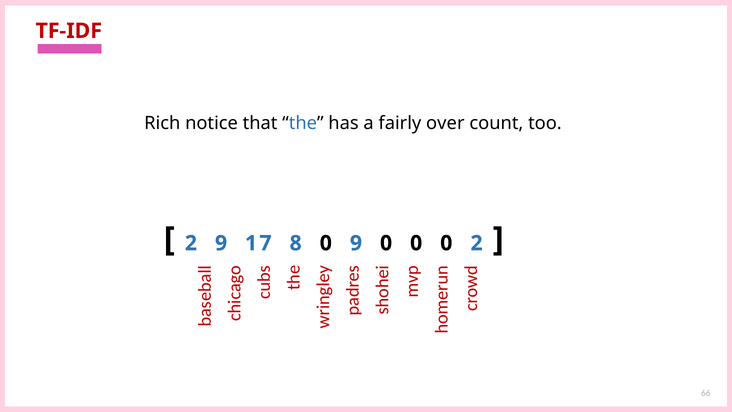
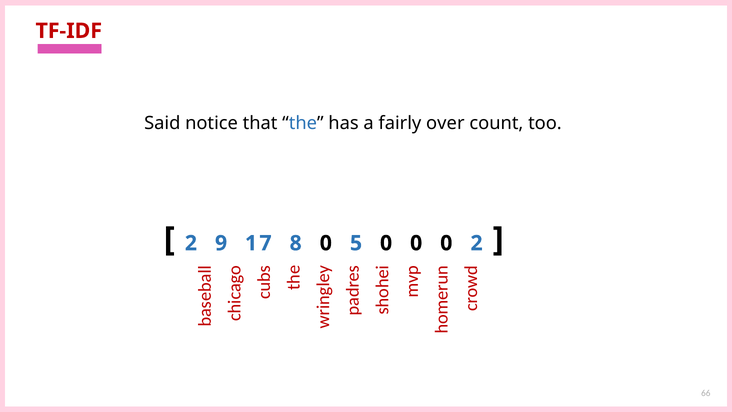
Rich: Rich -> Said
0 9: 9 -> 5
